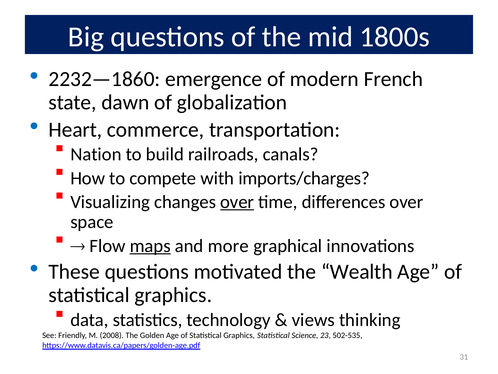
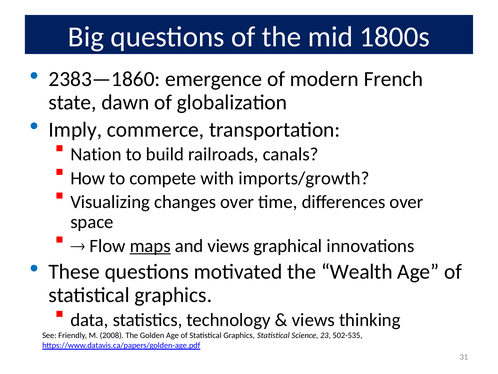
2232—1860: 2232—1860 -> 2383—1860
Heart: Heart -> Imply
imports/charges: imports/charges -> imports/growth
over at (237, 202) underline: present -> none
and more: more -> views
